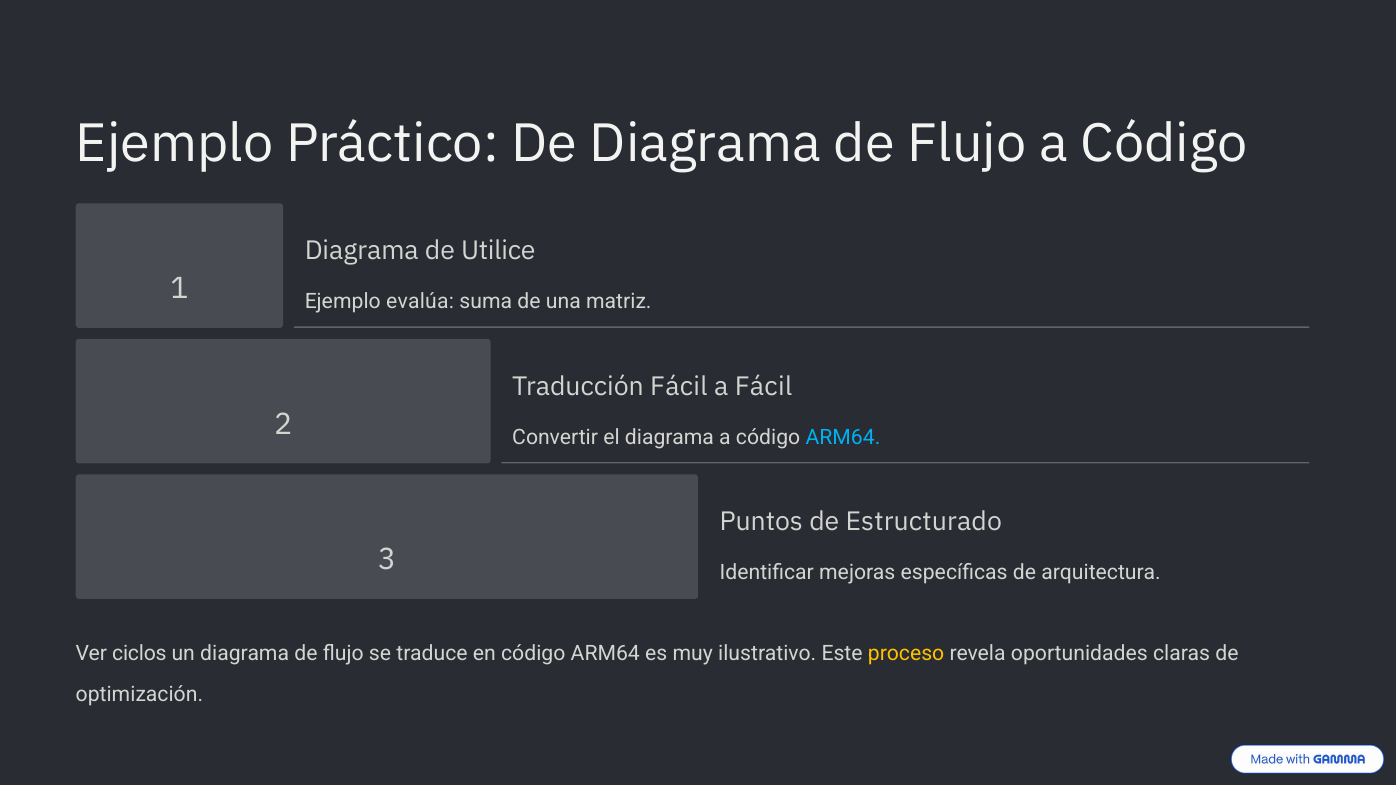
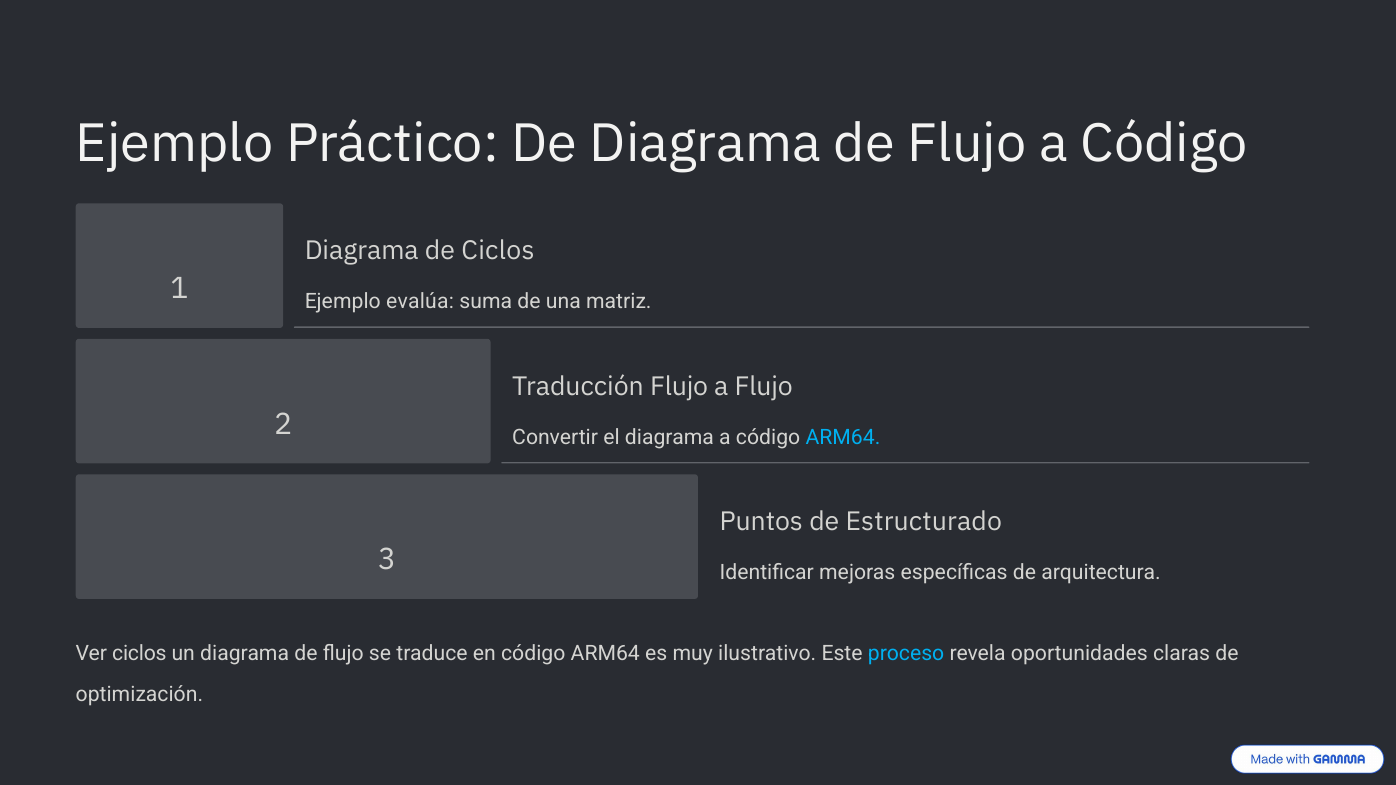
de Utilice: Utilice -> Ciclos
Traducción Fácil: Fácil -> Flujo
a Fácil: Fácil -> Flujo
proceso colour: yellow -> light blue
